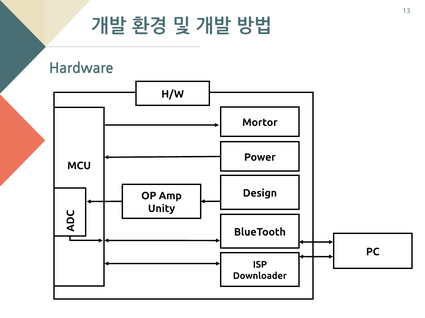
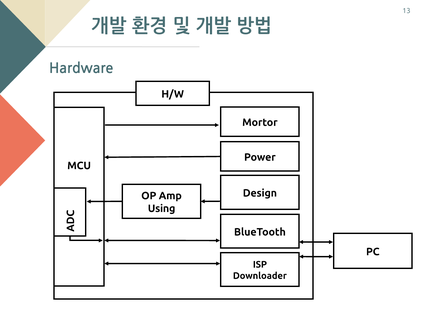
Unity: Unity -> Using
